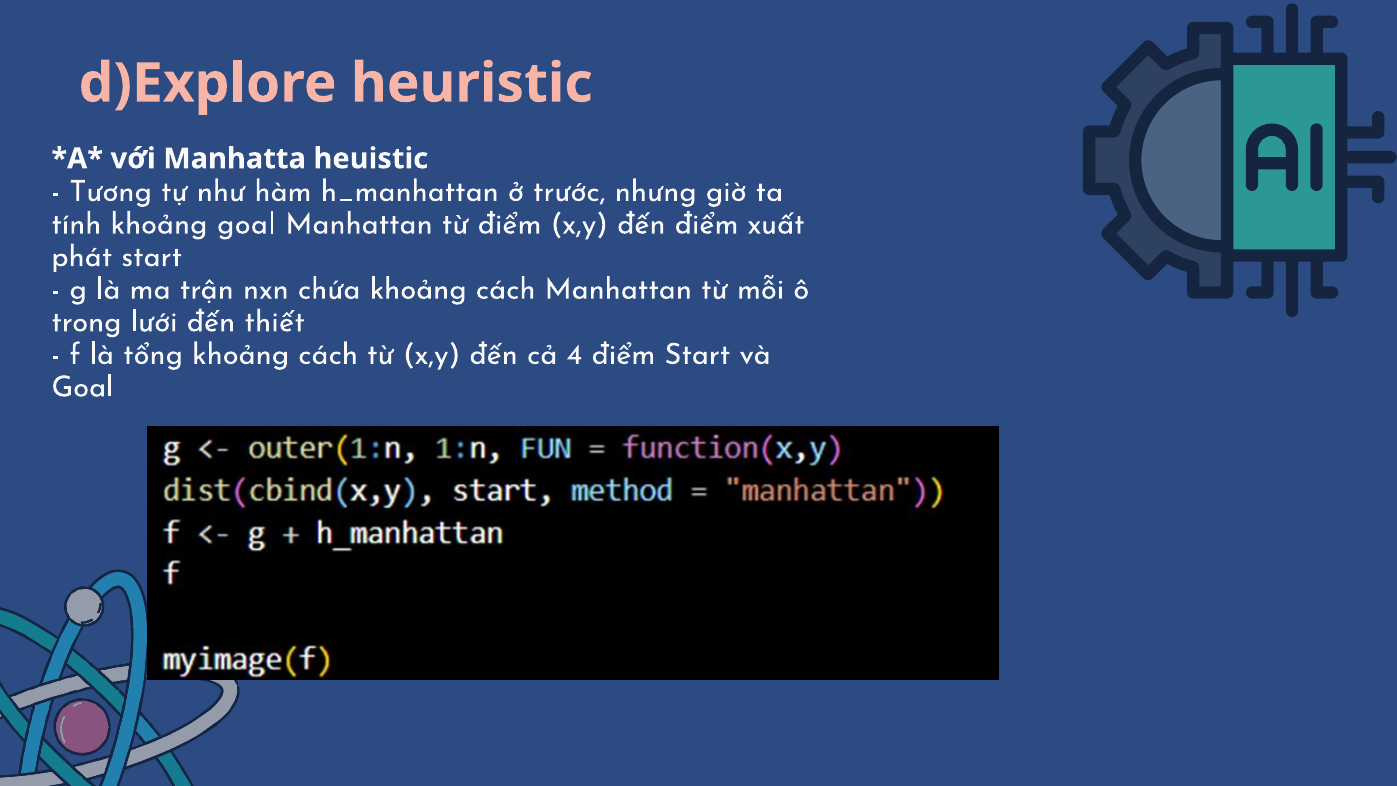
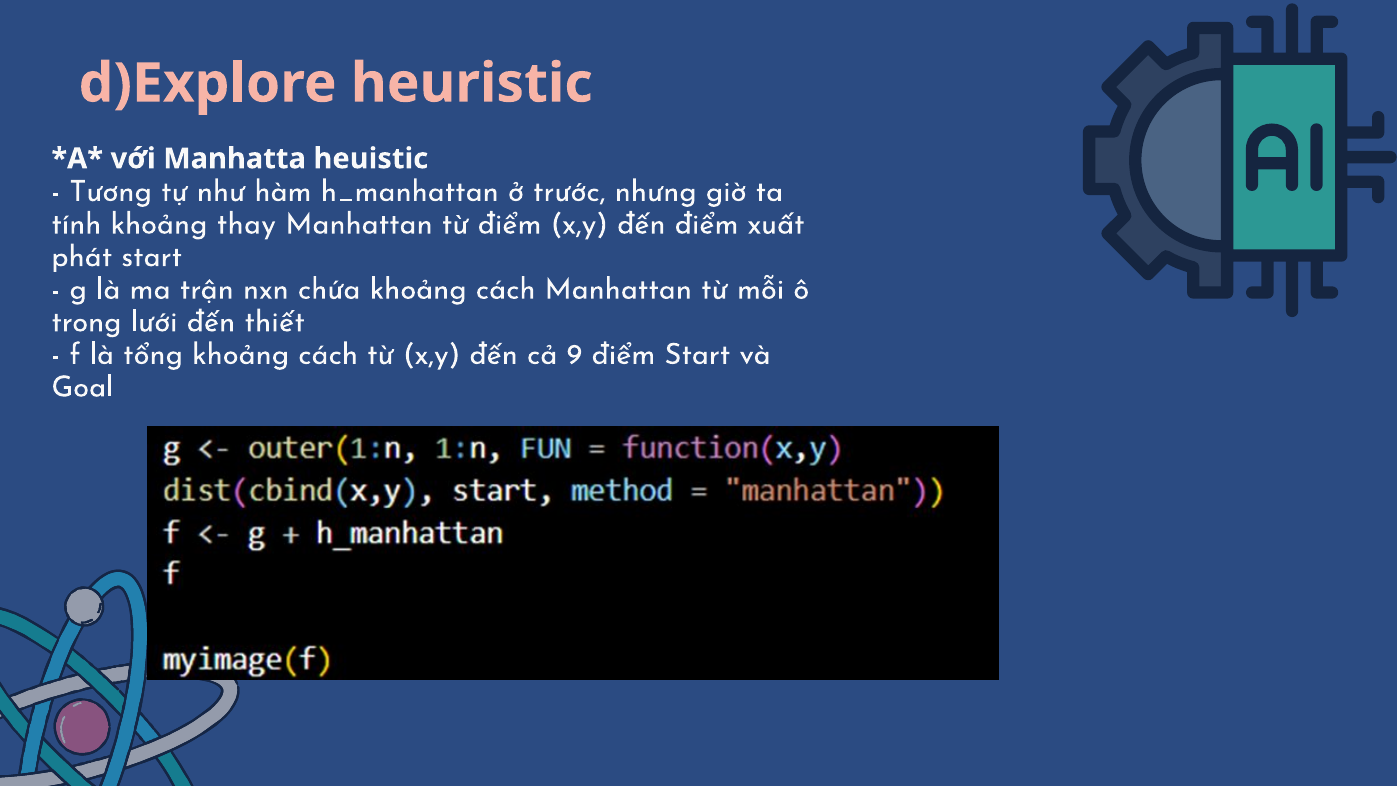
khoảng goal: goal -> thay
4: 4 -> 9
